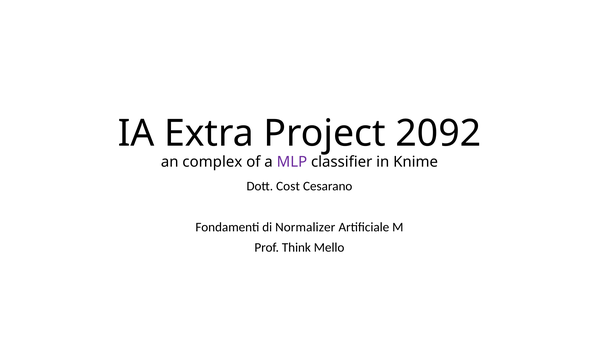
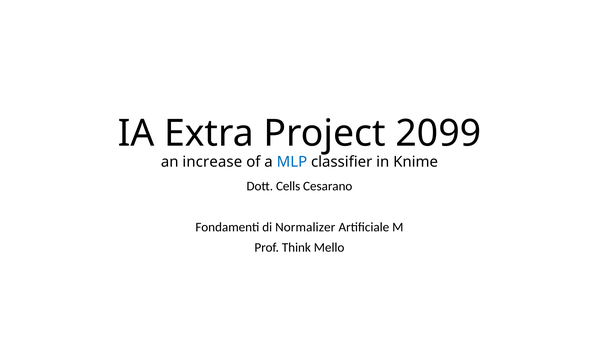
2092: 2092 -> 2099
complex: complex -> increase
MLP colour: purple -> blue
Cost: Cost -> Cells
